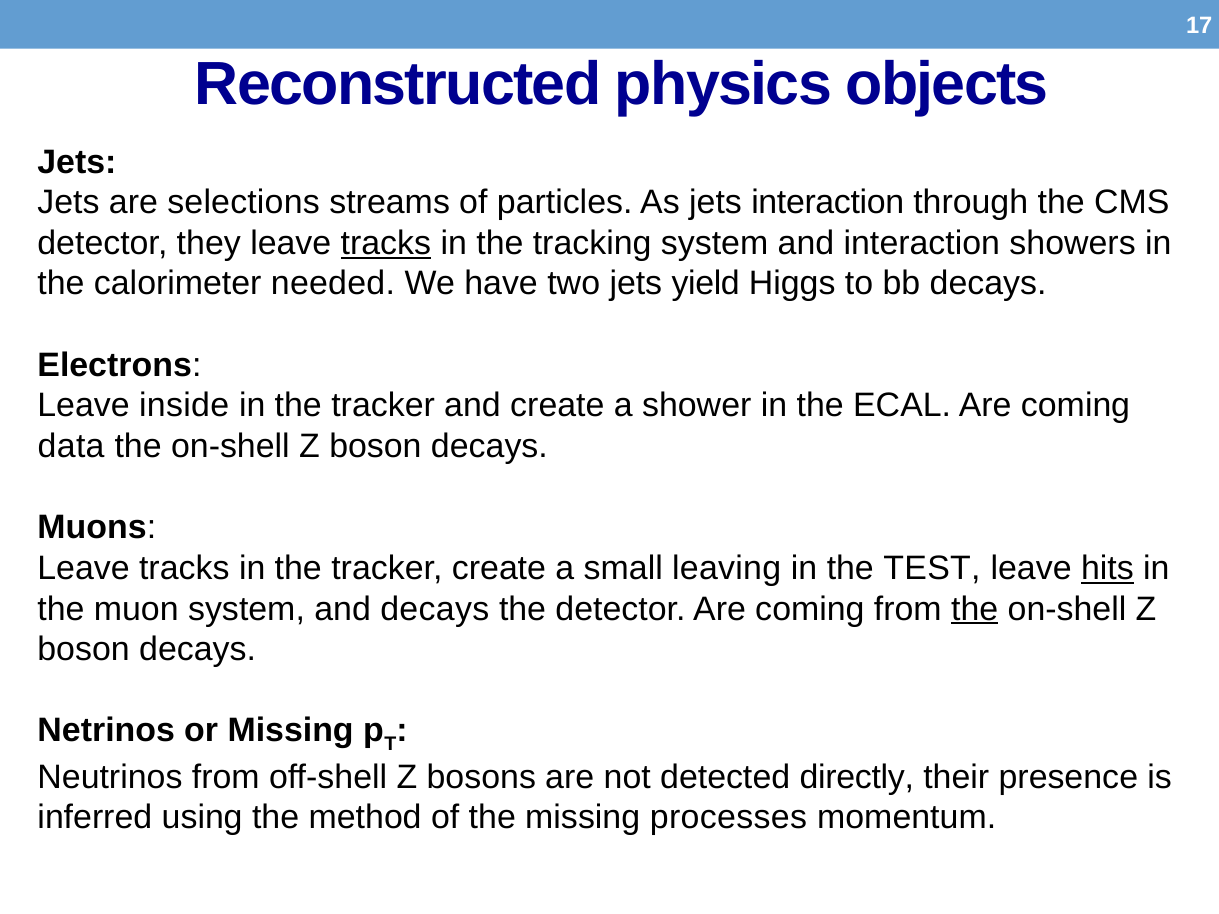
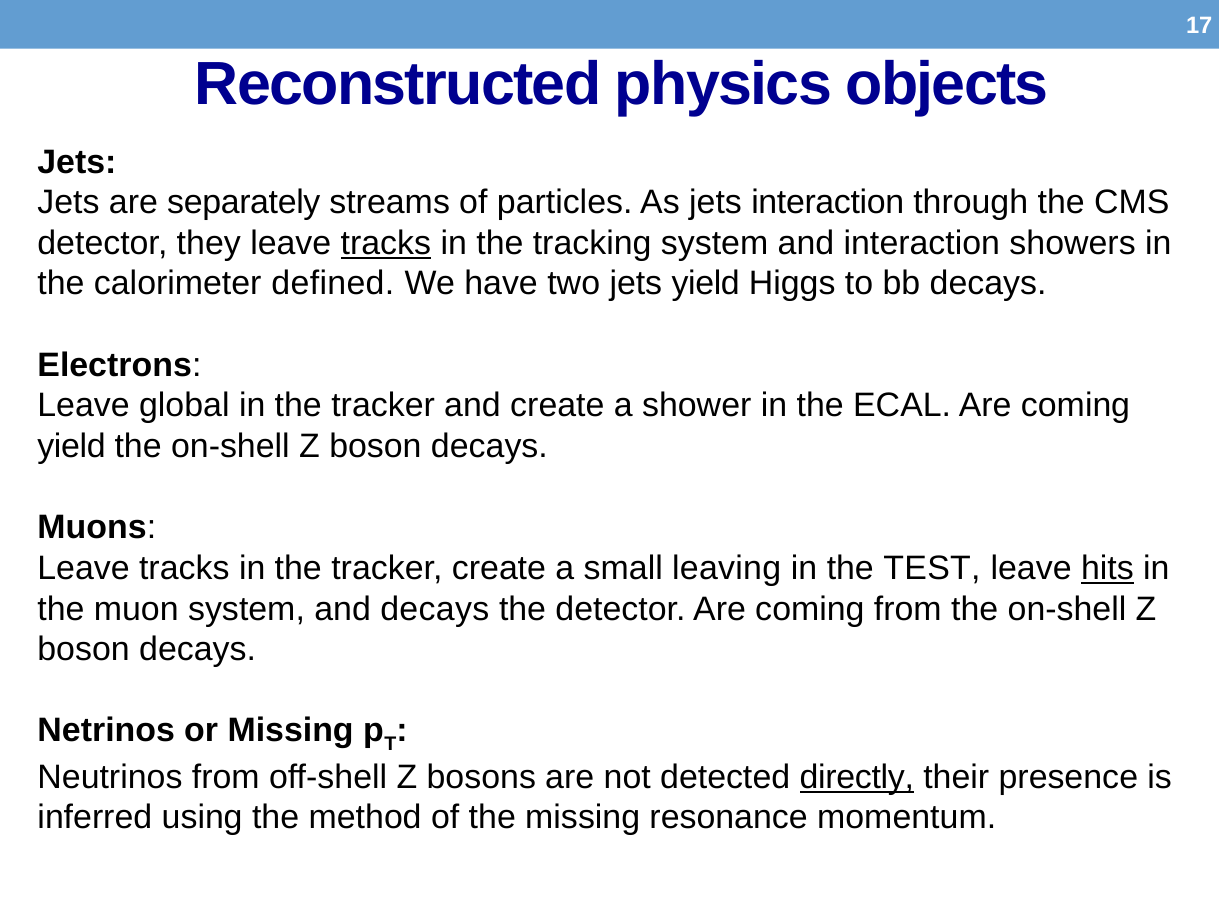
selections: selections -> separately
needed: needed -> defined
inside: inside -> global
data at (71, 446): data -> yield
the at (975, 609) underline: present -> none
directly underline: none -> present
processes: processes -> resonance
